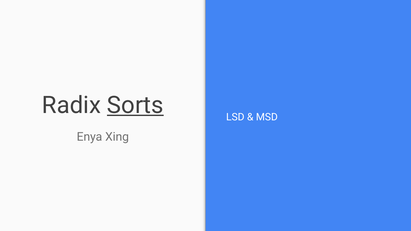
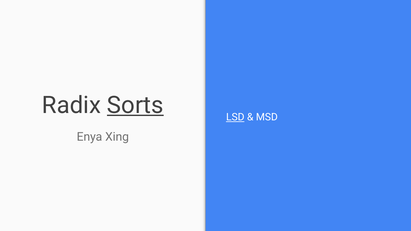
LSD underline: none -> present
